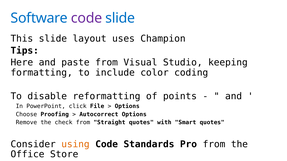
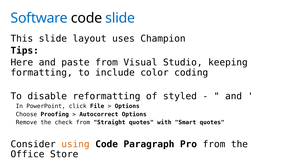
code at (87, 18) colour: purple -> black
points: points -> styled
Standards: Standards -> Paragraph
